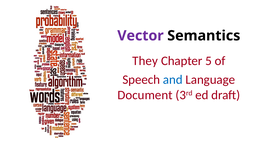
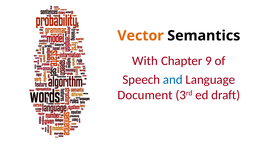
Vector colour: purple -> orange
They: They -> With
5: 5 -> 9
